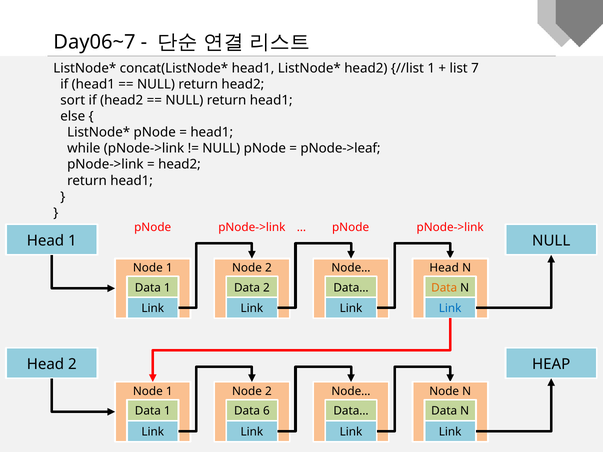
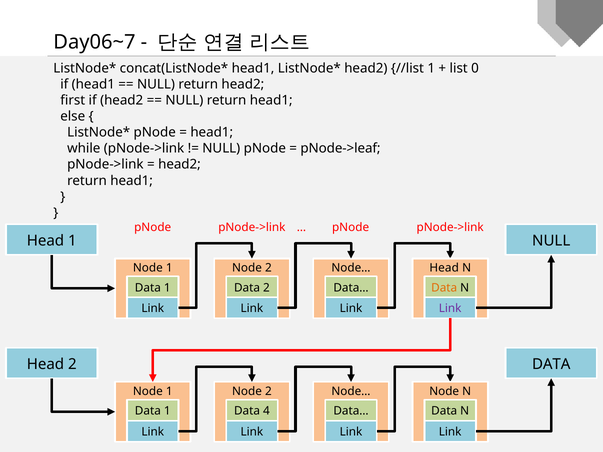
7: 7 -> 0
sort: sort -> first
Link at (450, 309) colour: blue -> purple
HEAP at (551, 364): HEAP -> DATA
6: 6 -> 4
